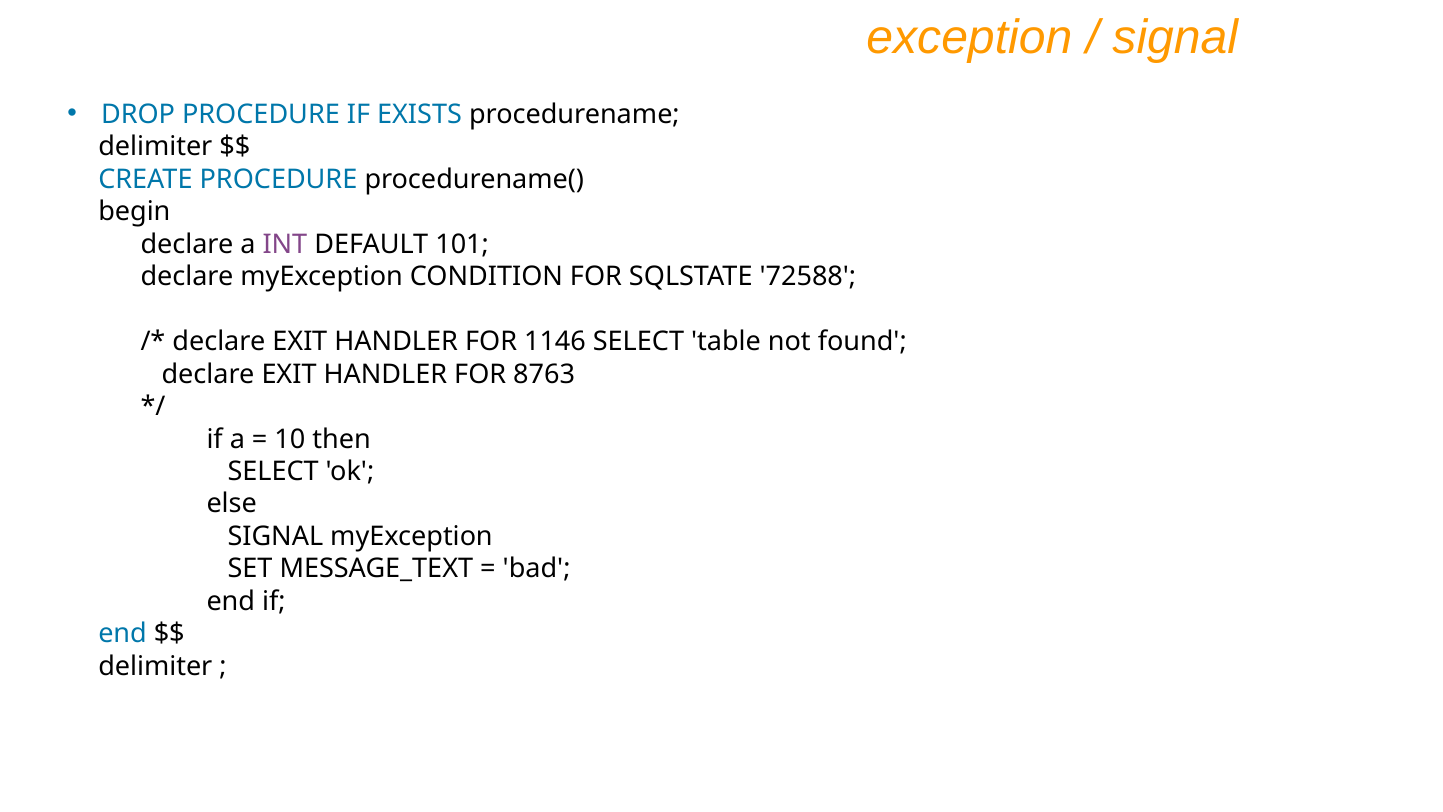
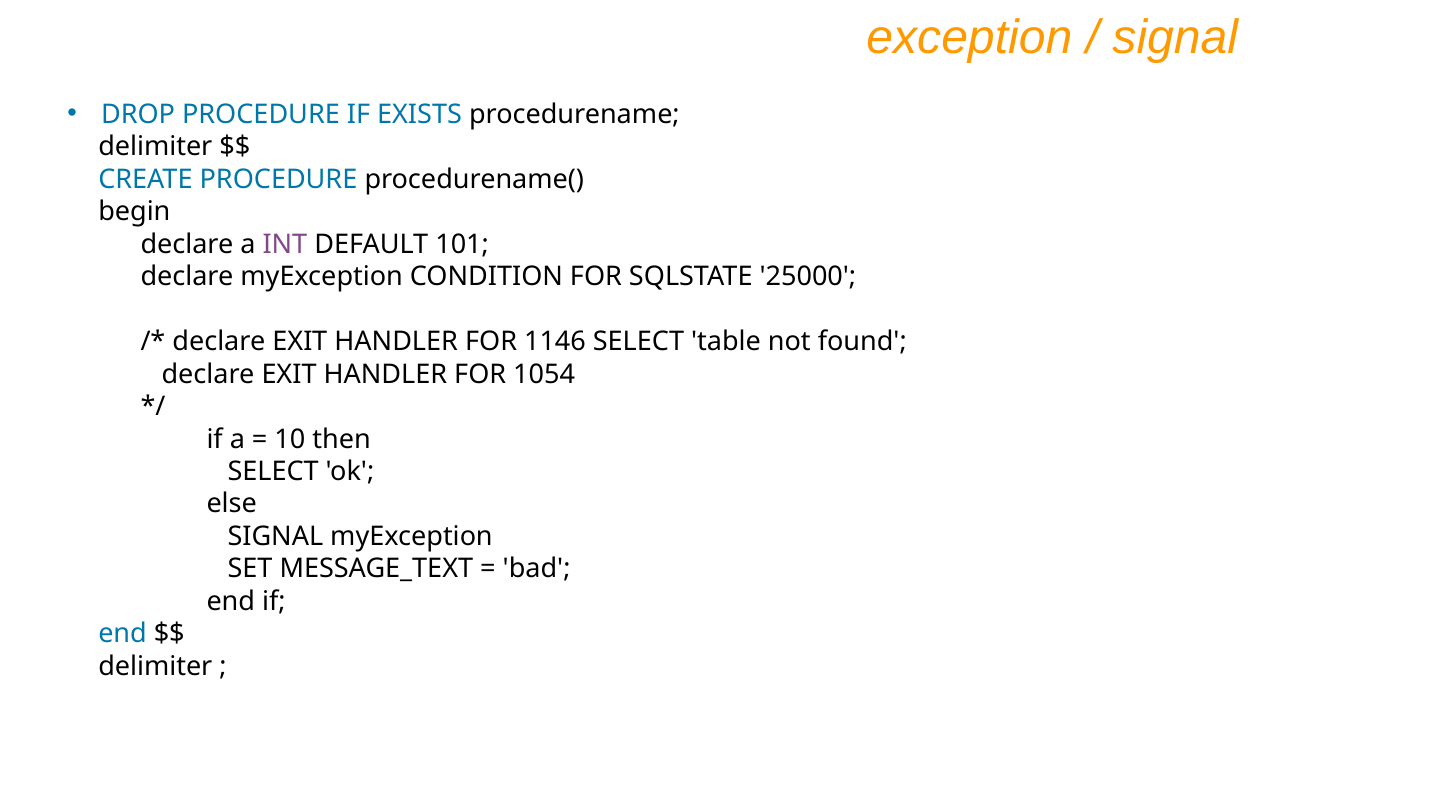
72588: 72588 -> 25000
8763: 8763 -> 1054
